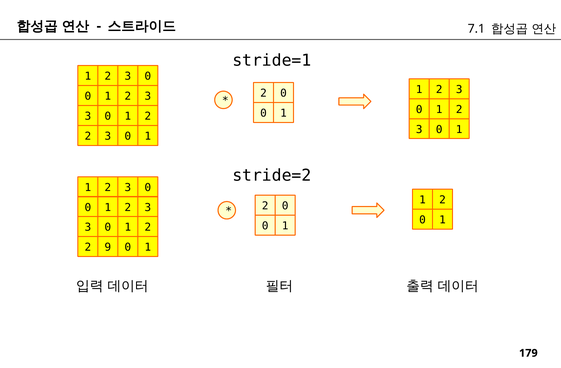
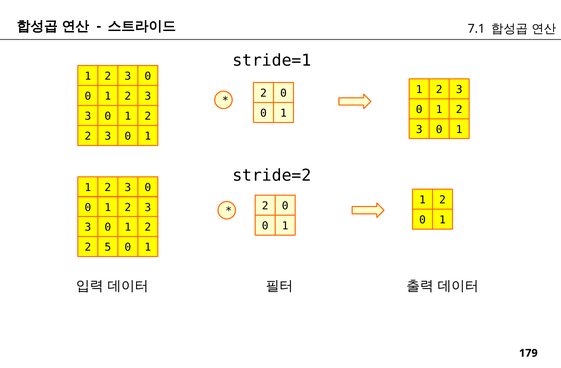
9: 9 -> 5
